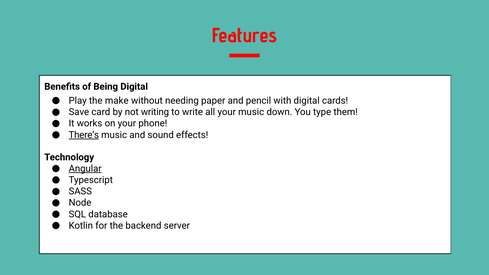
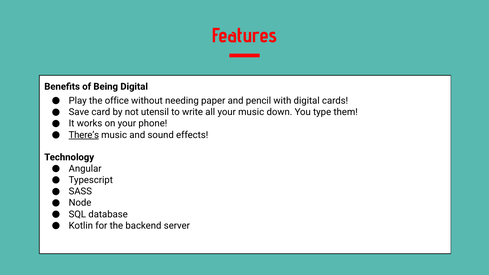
make: make -> office
writing: writing -> utensil
Angular underline: present -> none
